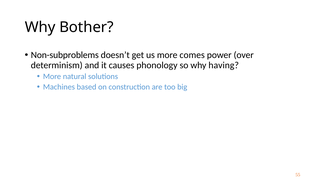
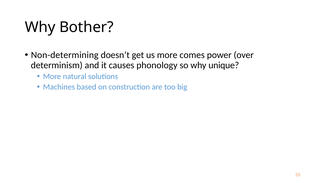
Non-subproblems: Non-subproblems -> Non-determining
having: having -> unique
